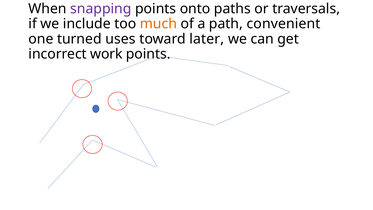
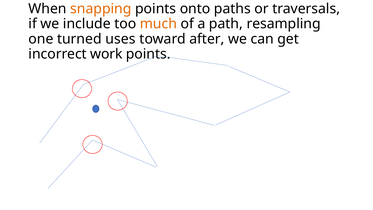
snapping colour: purple -> orange
convenient: convenient -> resampling
later: later -> after
